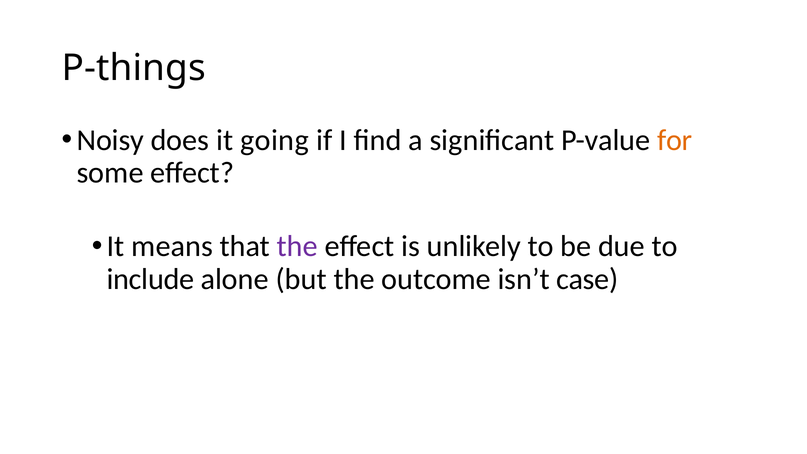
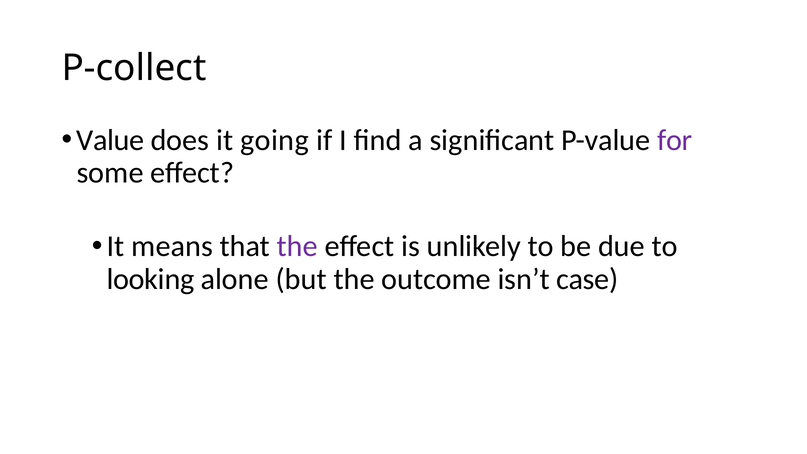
P-things: P-things -> P-collect
Noisy: Noisy -> Value
for colour: orange -> purple
include: include -> looking
